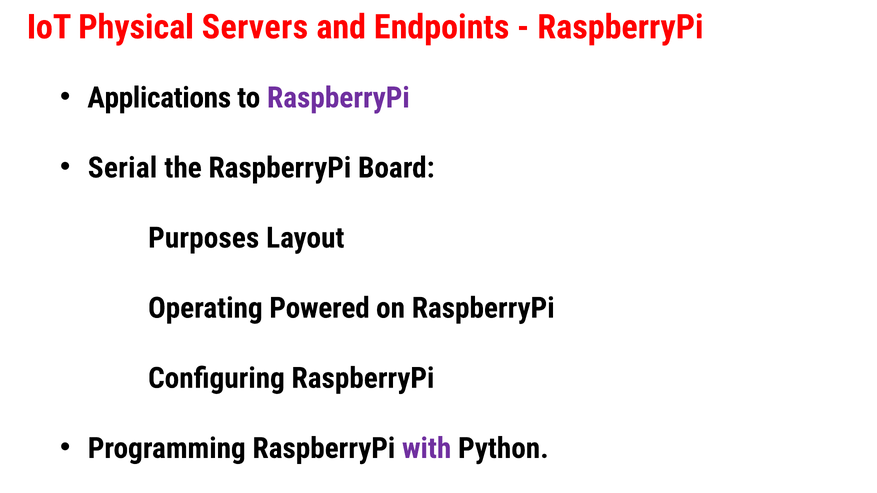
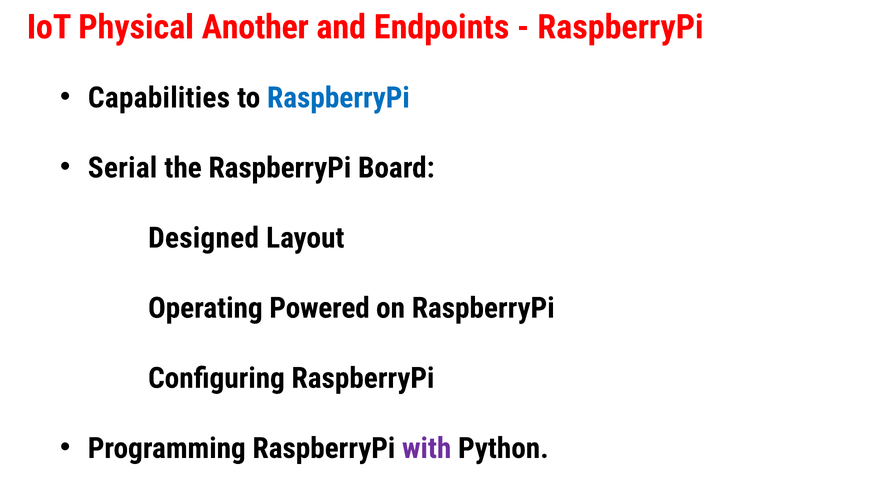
Servers: Servers -> Another
Applications: Applications -> Capabilities
RaspberryPi at (338, 98) colour: purple -> blue
Purposes: Purposes -> Designed
